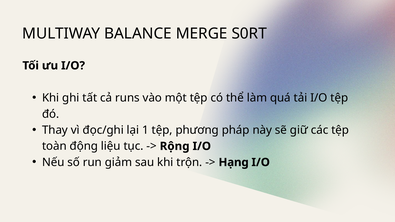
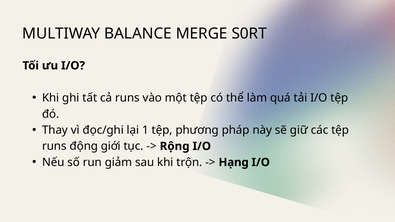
toàn at (54, 146): toàn -> runs
liệu: liệu -> giới
